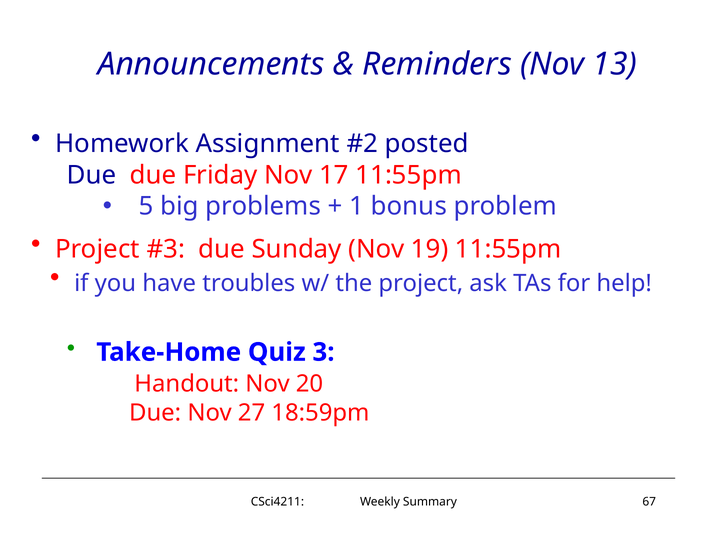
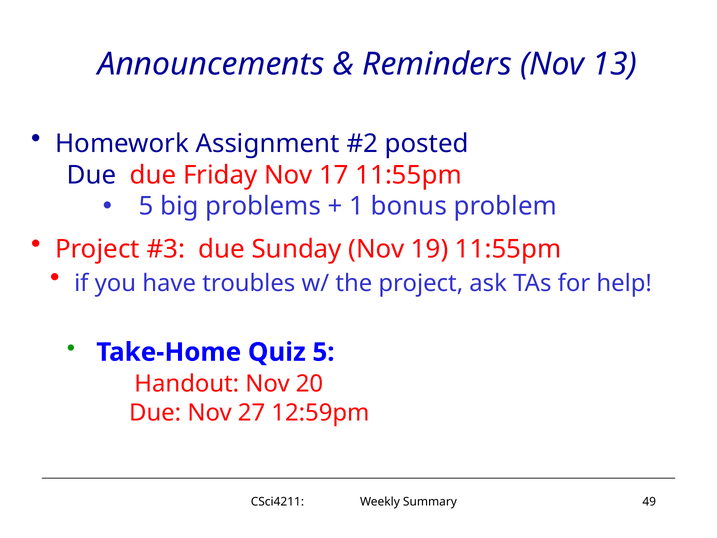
Quiz 3: 3 -> 5
18:59pm: 18:59pm -> 12:59pm
67: 67 -> 49
